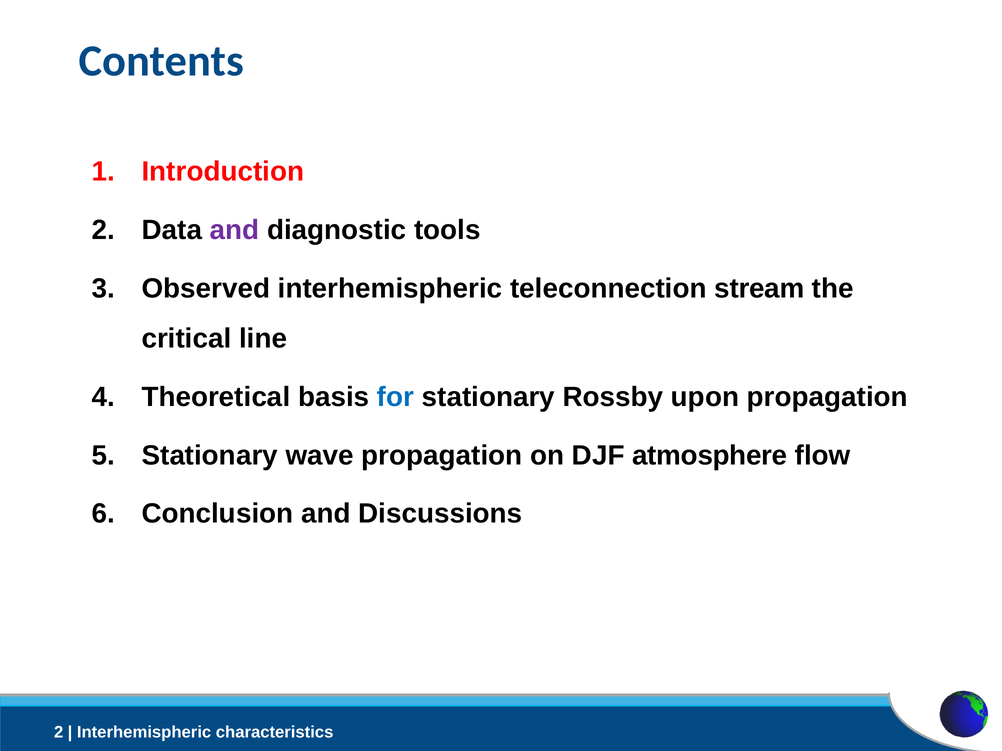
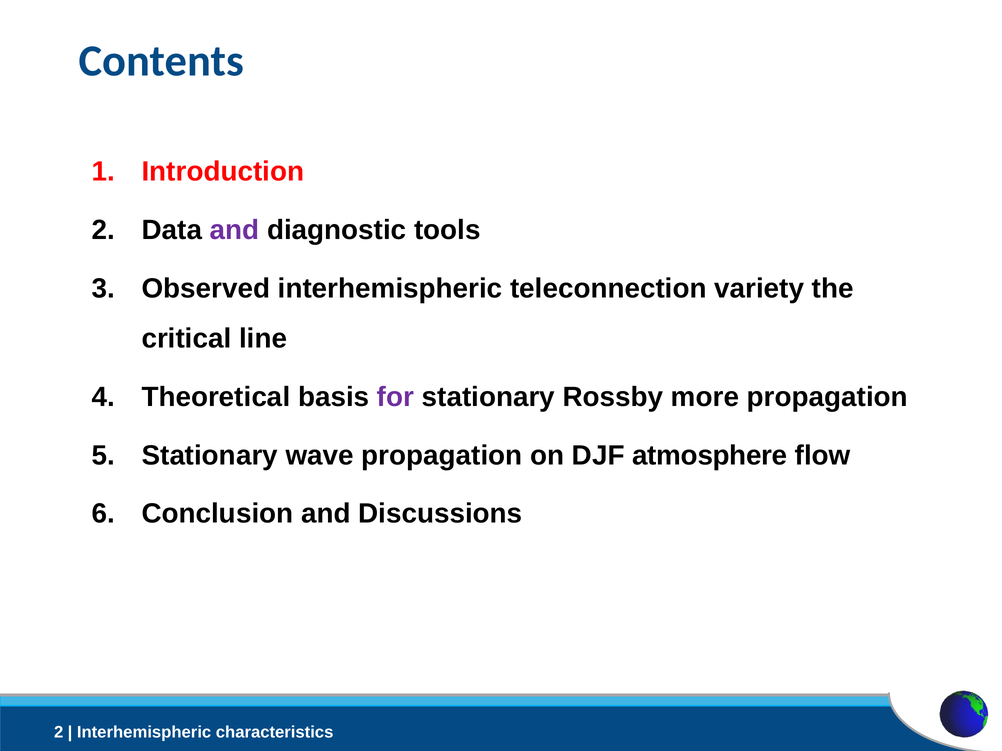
stream: stream -> variety
for colour: blue -> purple
upon: upon -> more
